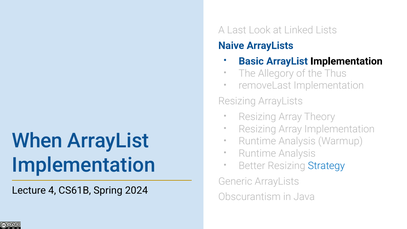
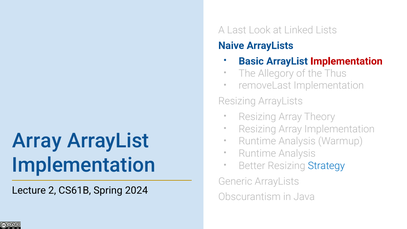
Implementation at (346, 61) colour: black -> red
When at (37, 141): When -> Array
4: 4 -> 2
